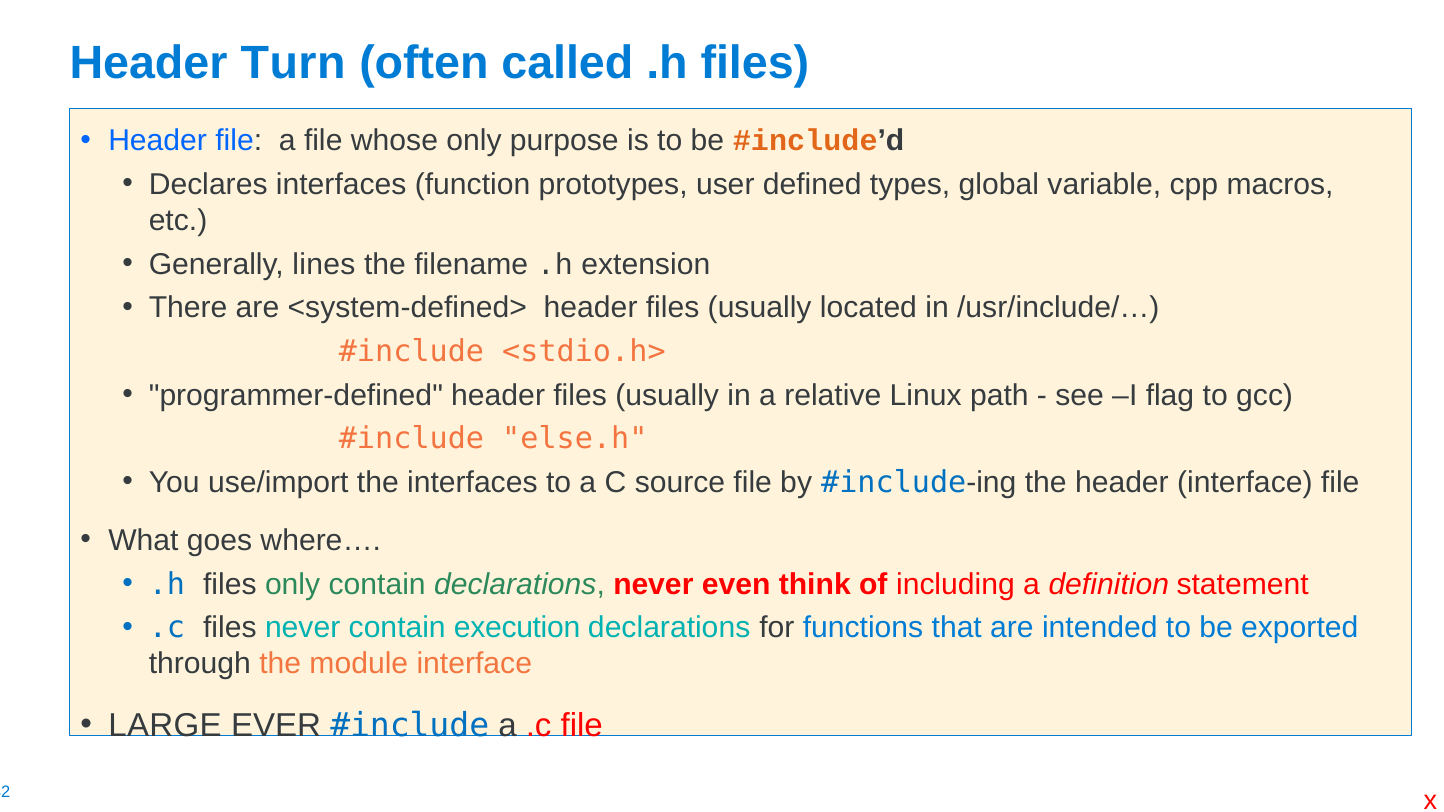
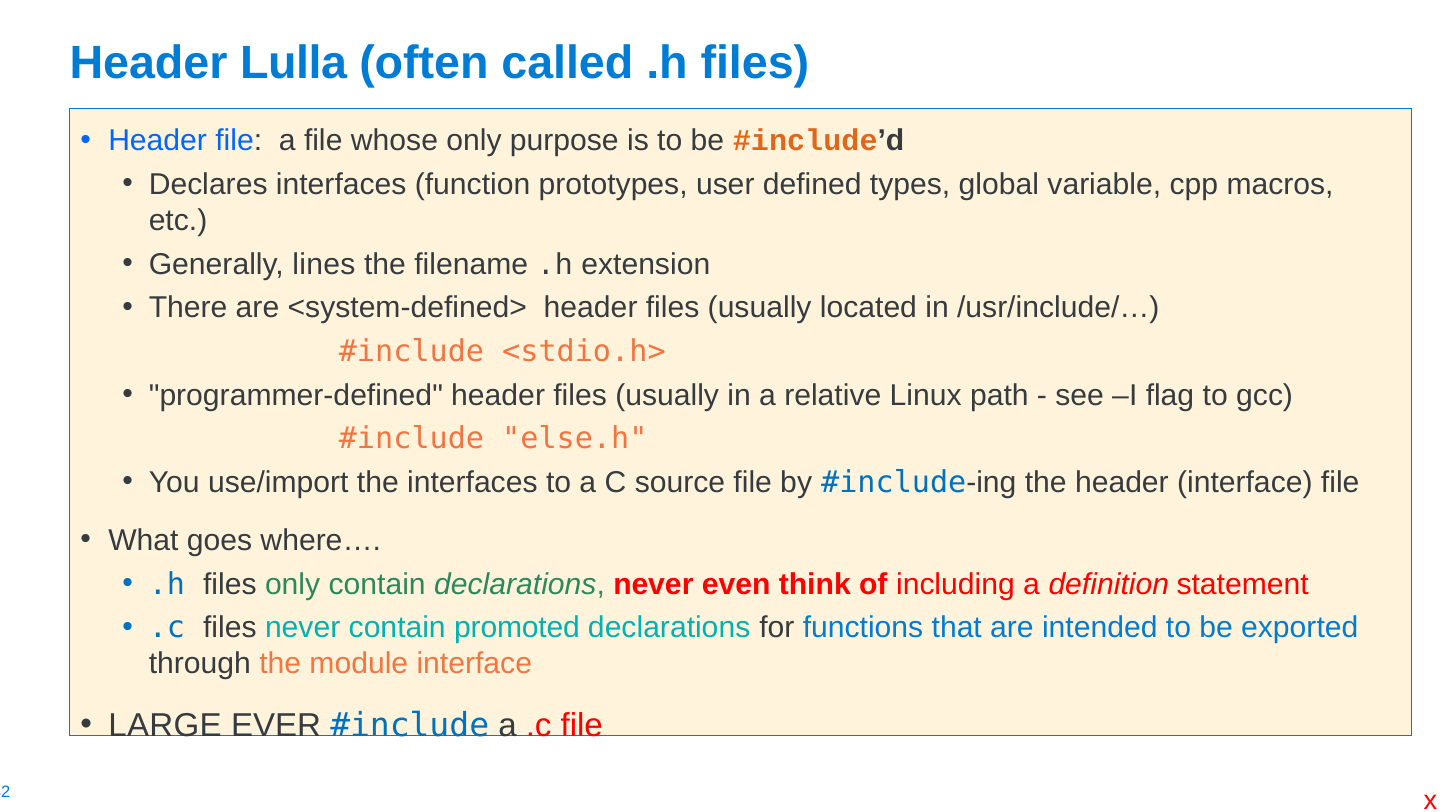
Turn: Turn -> Lulla
execution: execution -> promoted
